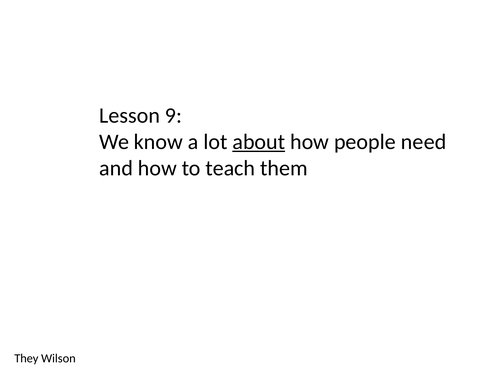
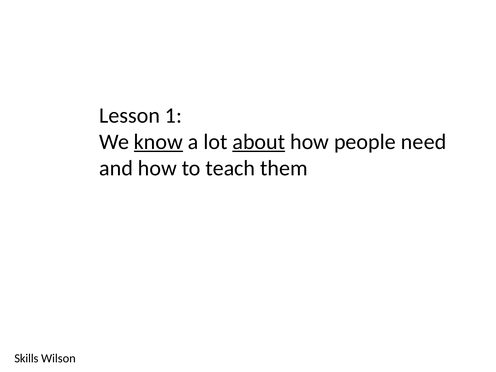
9: 9 -> 1
know underline: none -> present
They: They -> Skills
